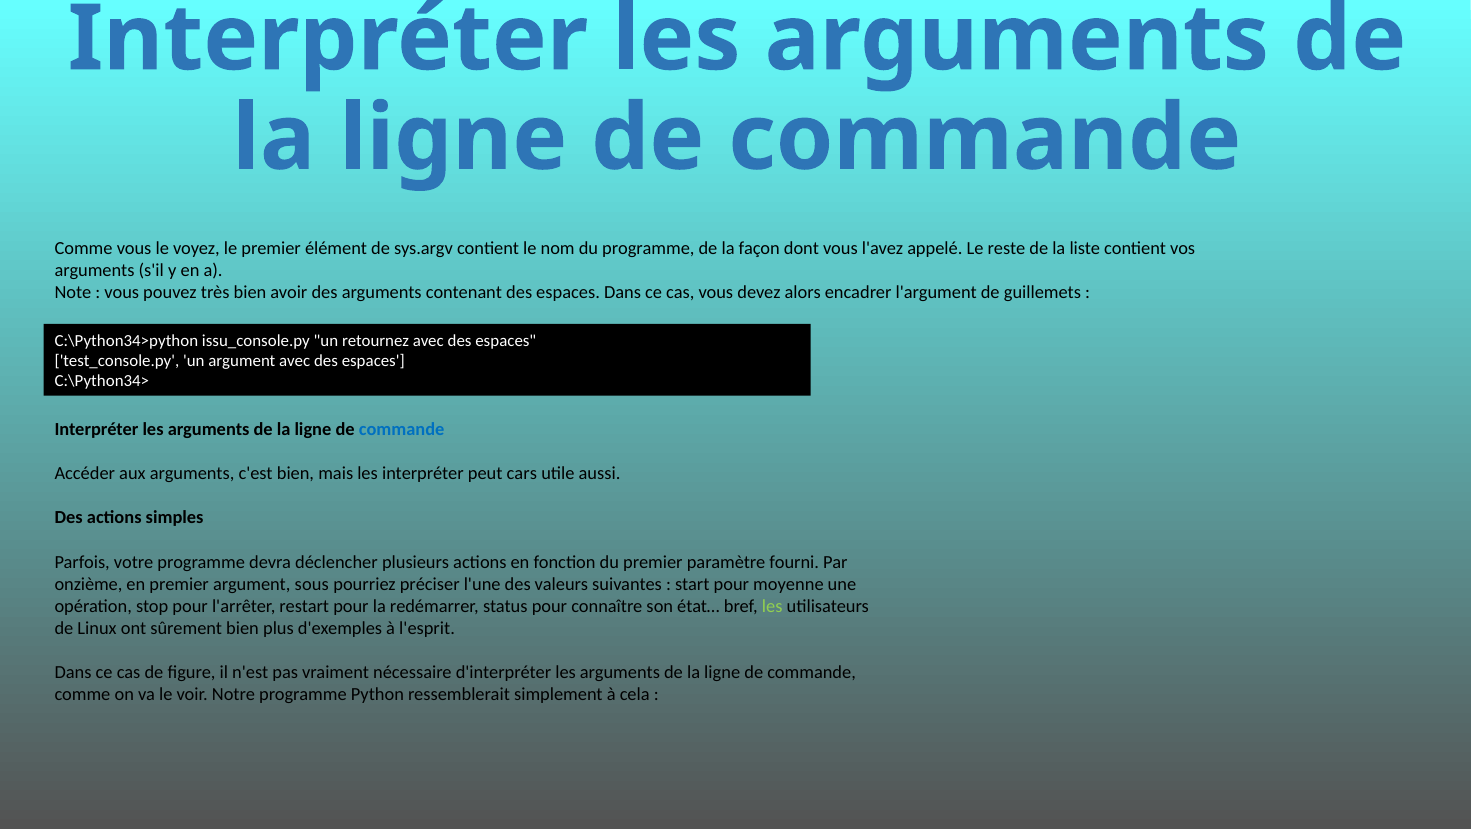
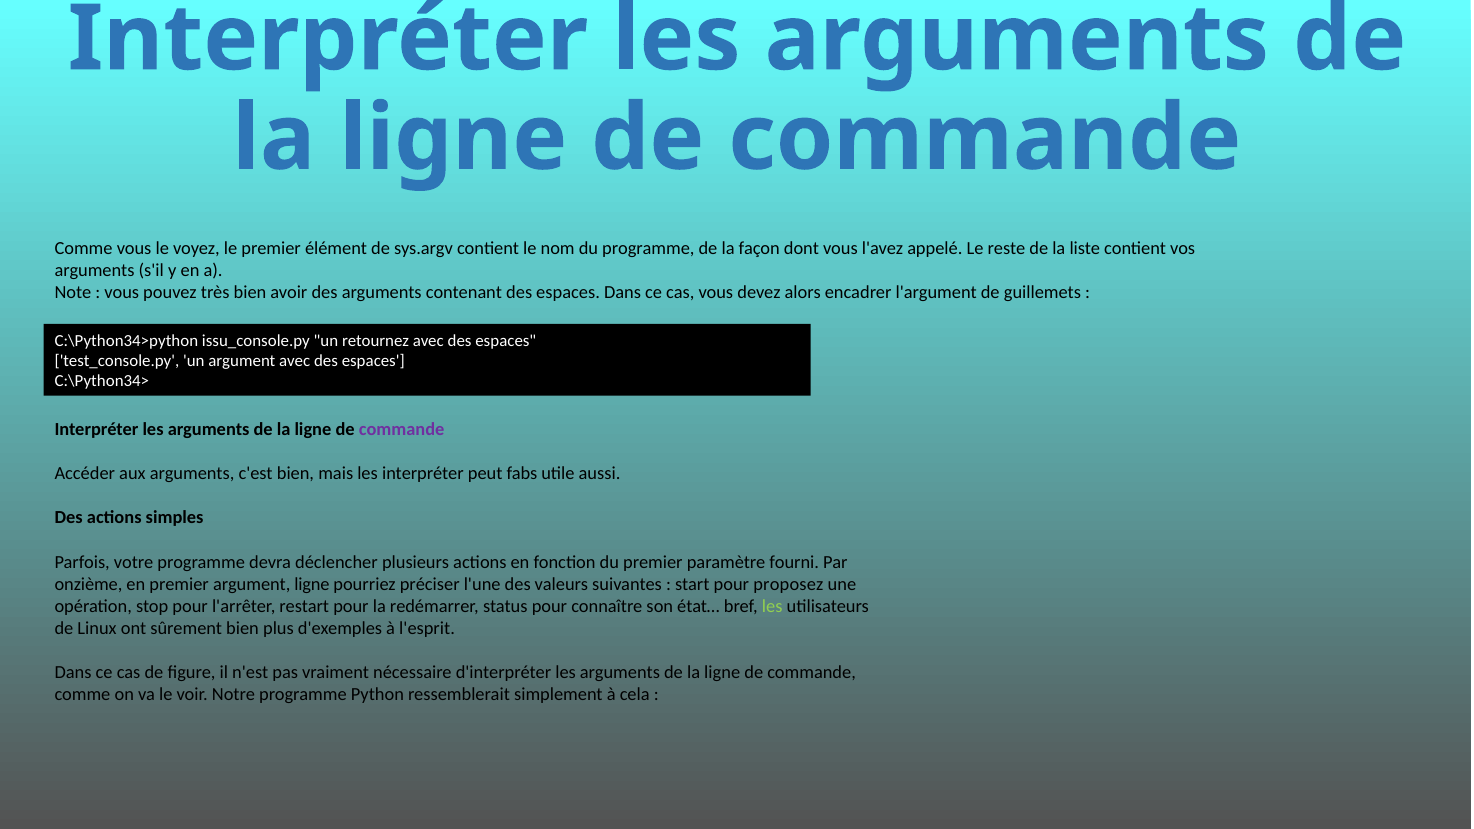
commande at (402, 430) colour: blue -> purple
cars: cars -> fabs
argument sous: sous -> ligne
moyenne: moyenne -> proposez
